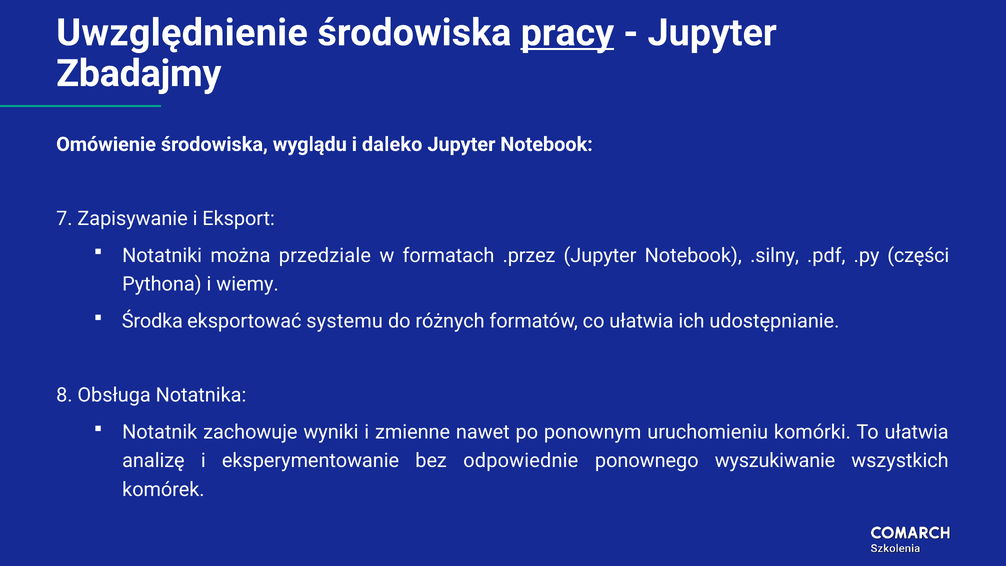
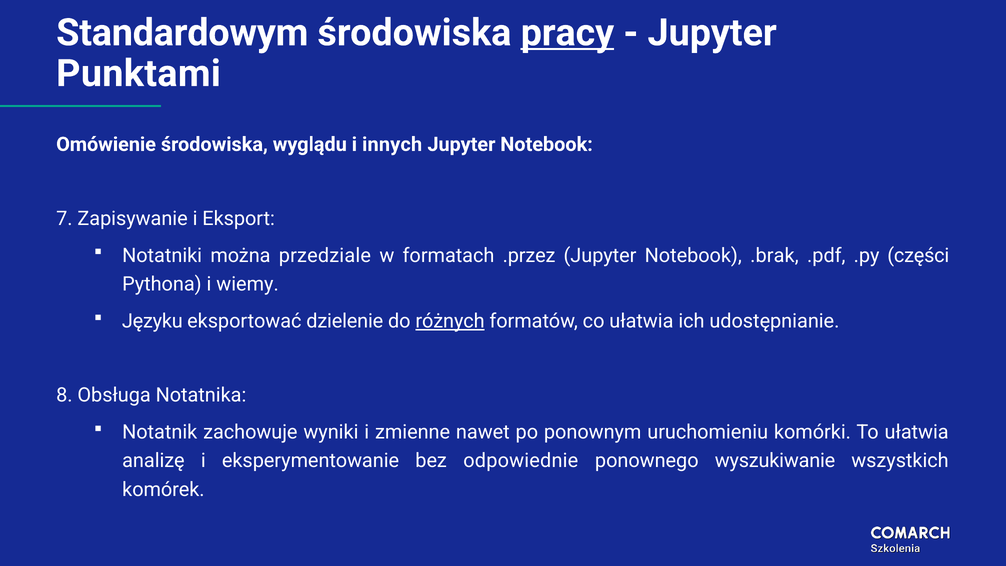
Uwzględnienie: Uwzględnienie -> Standardowym
Zbadajmy: Zbadajmy -> Punktami
daleko: daleko -> innych
.silny: .silny -> .brak
Środka: Środka -> Języku
systemu: systemu -> dzielenie
różnych underline: none -> present
